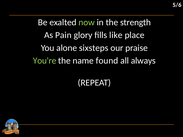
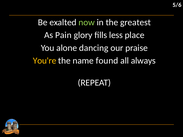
strength: strength -> greatest
like: like -> less
sixsteps: sixsteps -> dancing
You're colour: light green -> yellow
